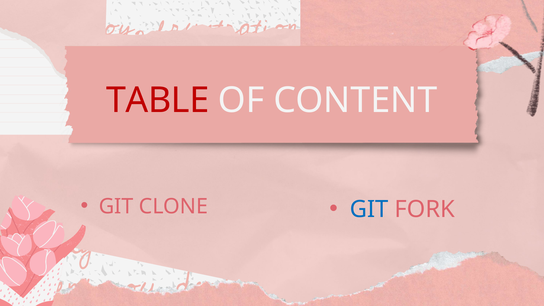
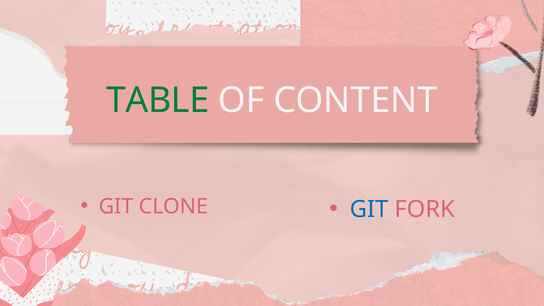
TABLE colour: red -> green
